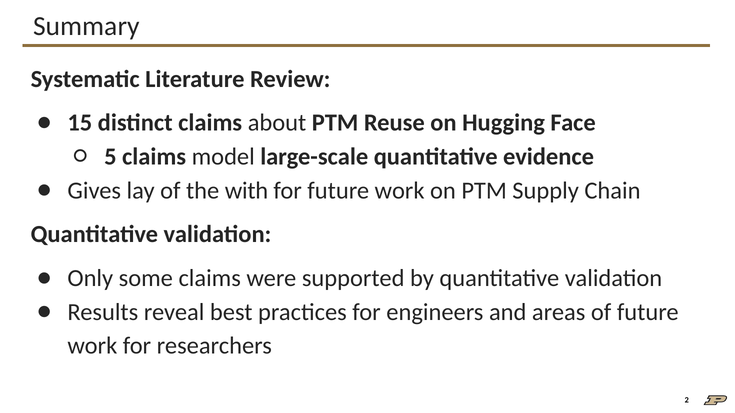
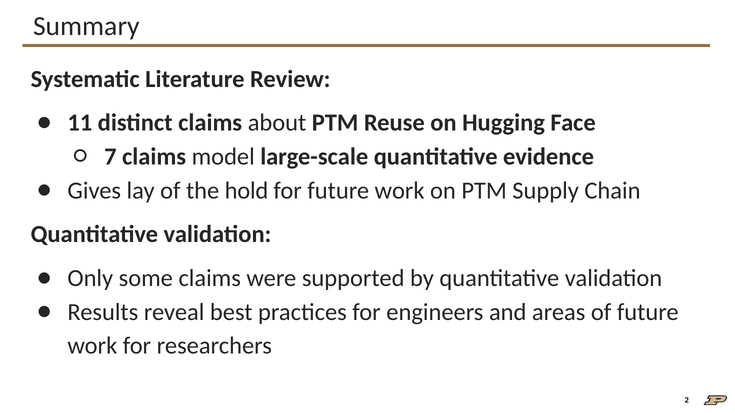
15: 15 -> 11
5: 5 -> 7
with: with -> hold
